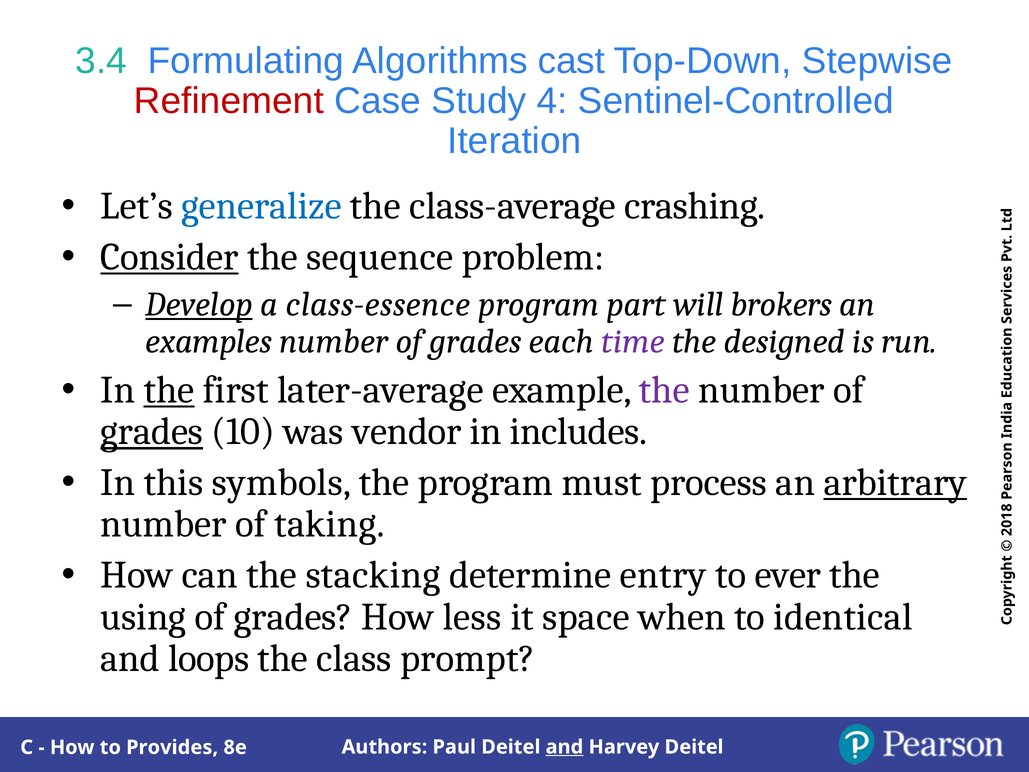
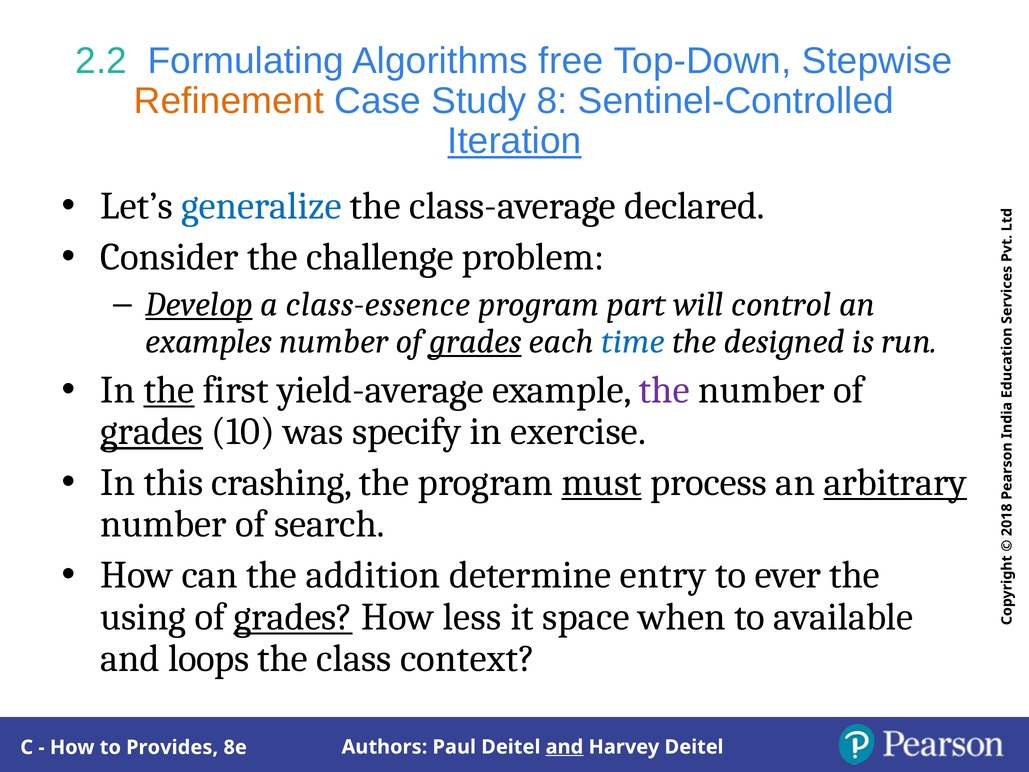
3.4: 3.4 -> 2.2
cast: cast -> free
Refinement colour: red -> orange
Study 4: 4 -> 8
Iteration underline: none -> present
crashing: crashing -> declared
Consider underline: present -> none
sequence: sequence -> challenge
brokers: brokers -> control
grades at (475, 341) underline: none -> present
time colour: purple -> blue
later-average: later-average -> yield-average
vendor: vendor -> specify
includes: includes -> exercise
symbols: symbols -> crashing
must underline: none -> present
taking: taking -> search
stacking: stacking -> addition
grades at (293, 617) underline: none -> present
identical: identical -> available
prompt: prompt -> context
